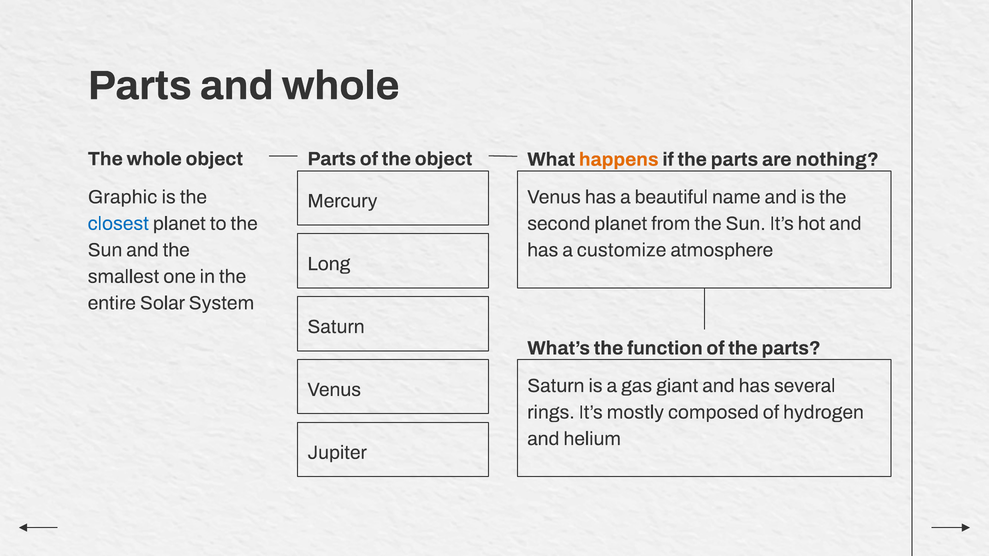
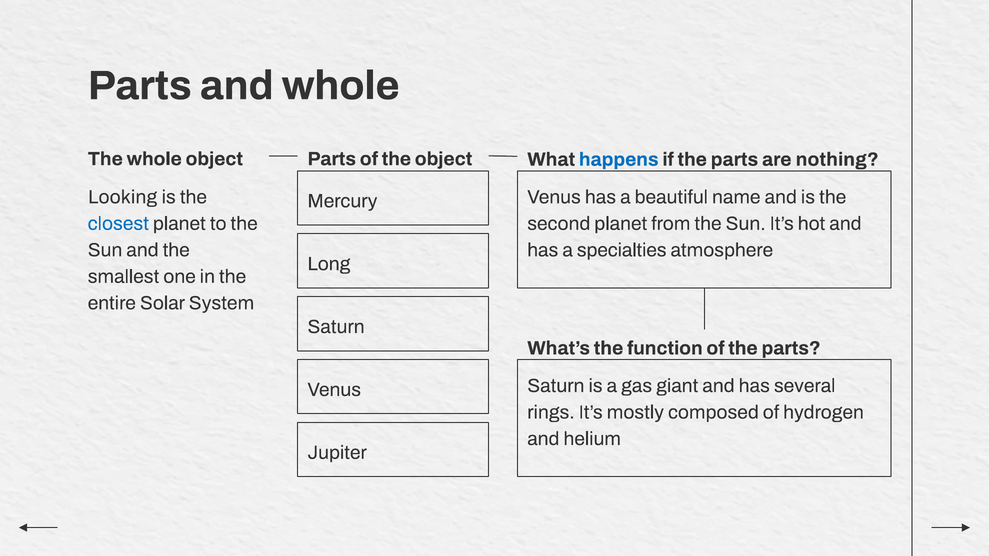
happens colour: orange -> blue
Graphic: Graphic -> Looking
customize: customize -> specialties
